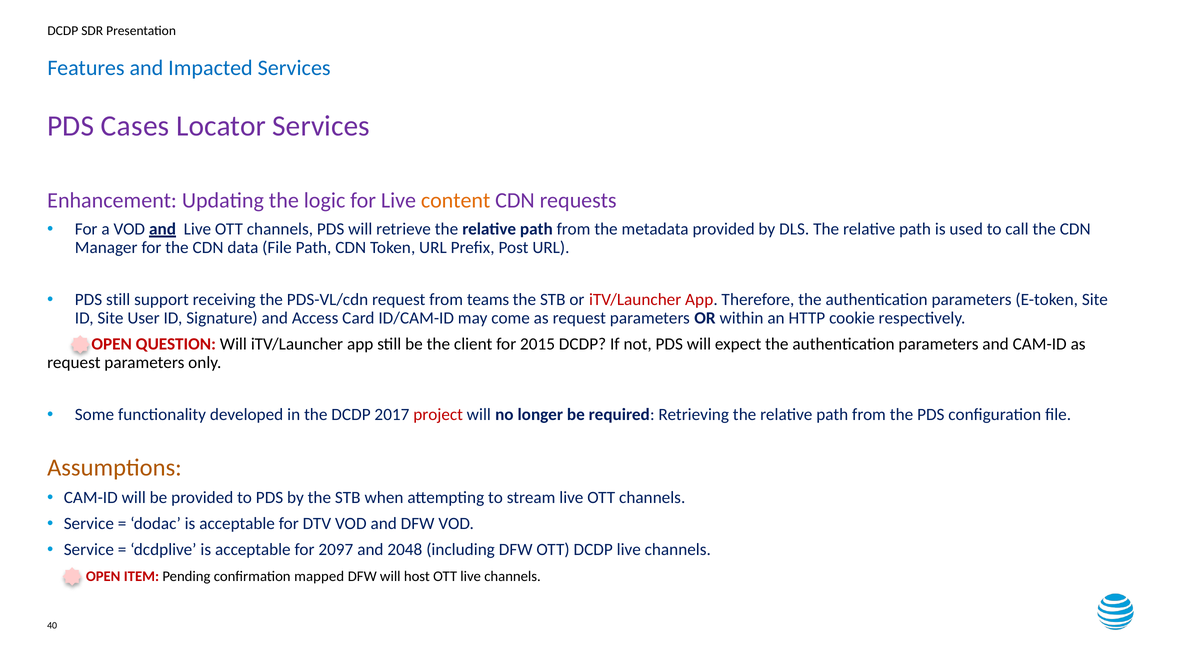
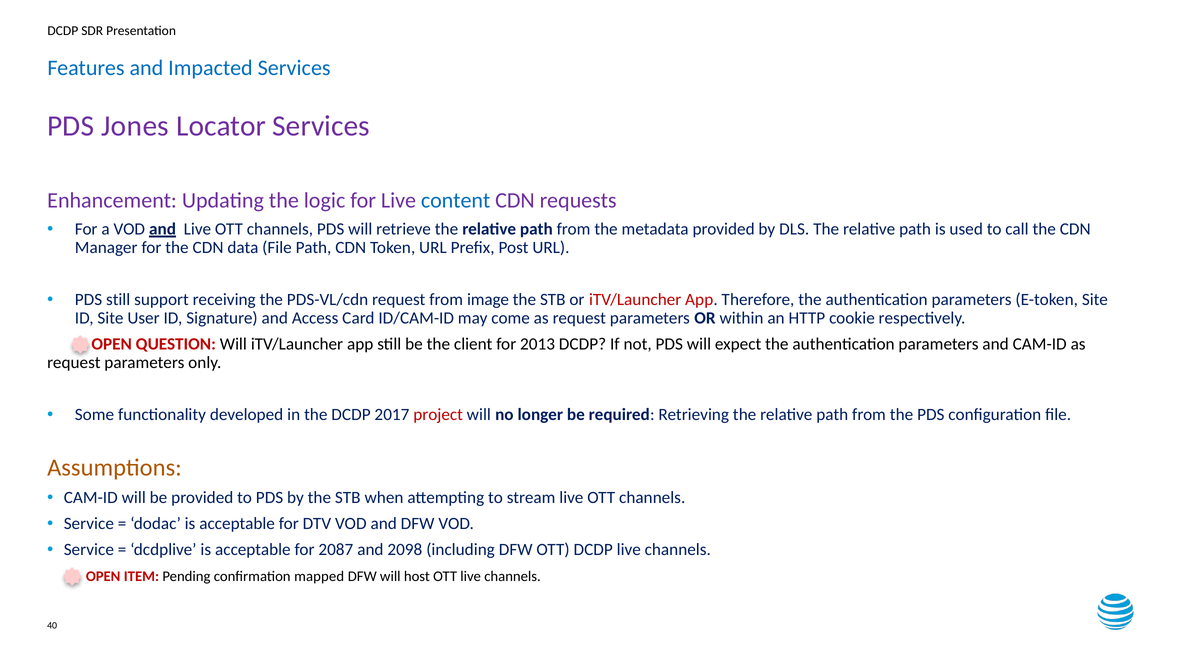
Cases: Cases -> Jones
content colour: orange -> blue
teams: teams -> image
2015: 2015 -> 2013
2097: 2097 -> 2087
2048: 2048 -> 2098
